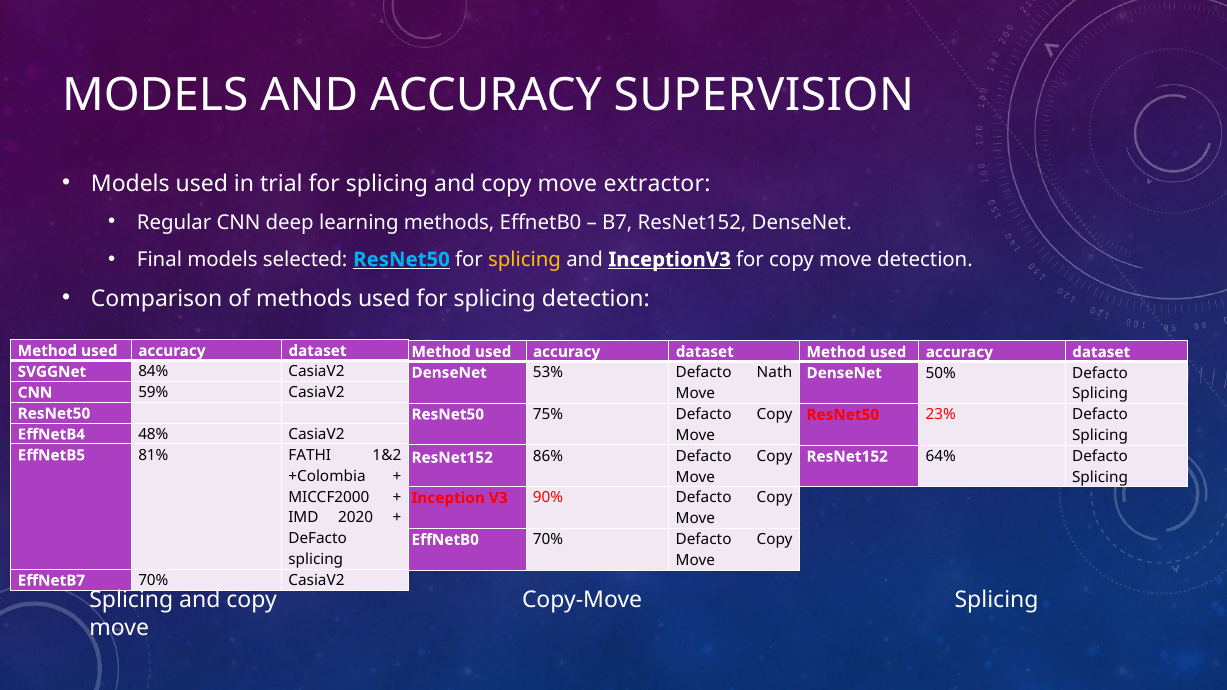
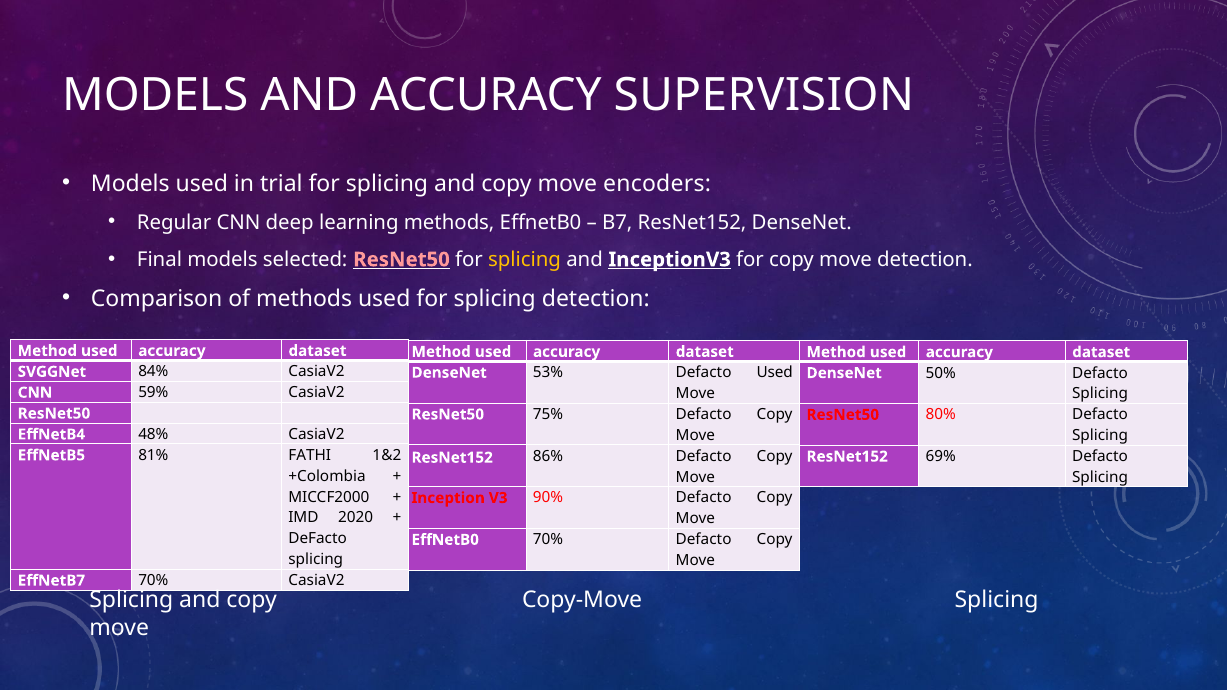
extractor: extractor -> encoders
ResNet50 at (402, 260) colour: light blue -> pink
Defacto Nath: Nath -> Used
23%: 23% -> 80%
64%: 64% -> 69%
